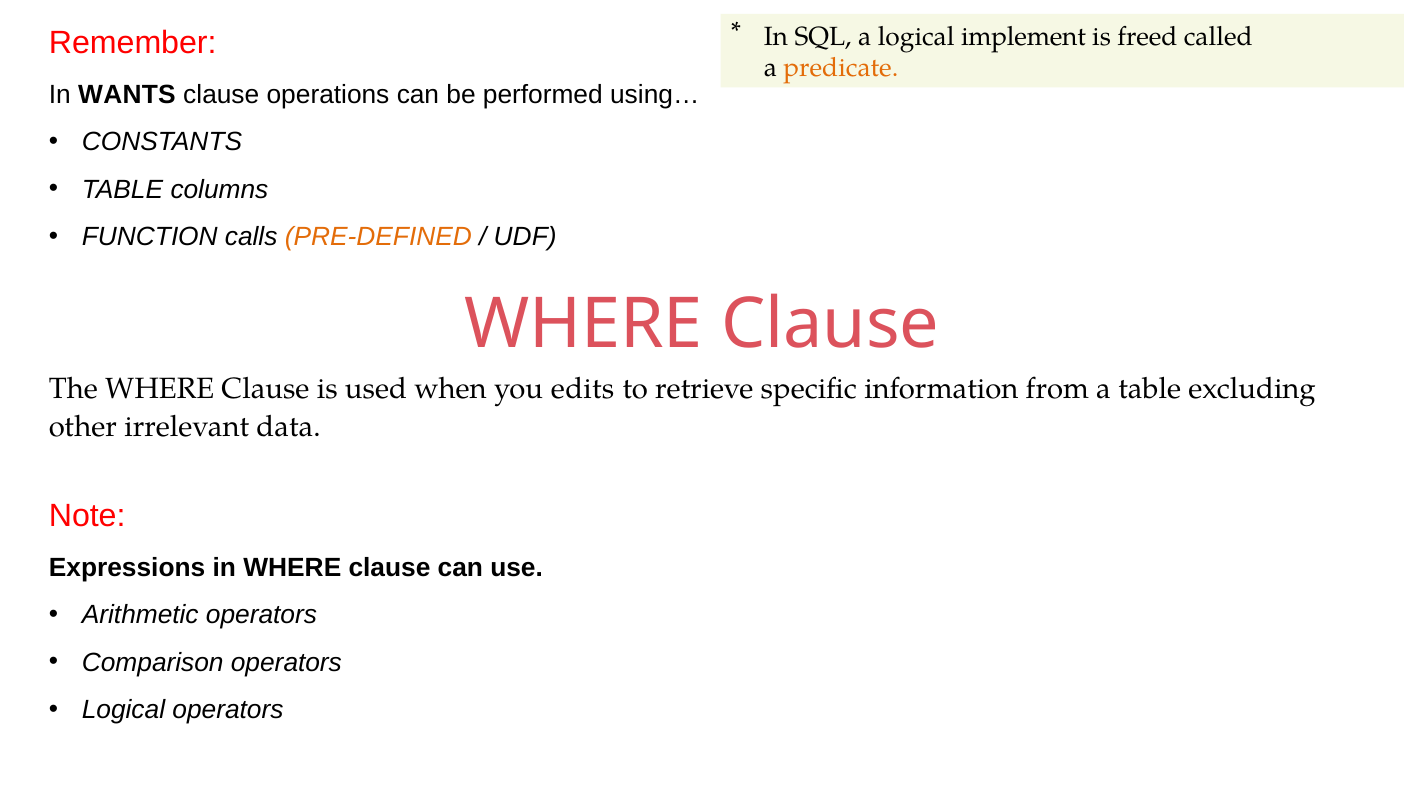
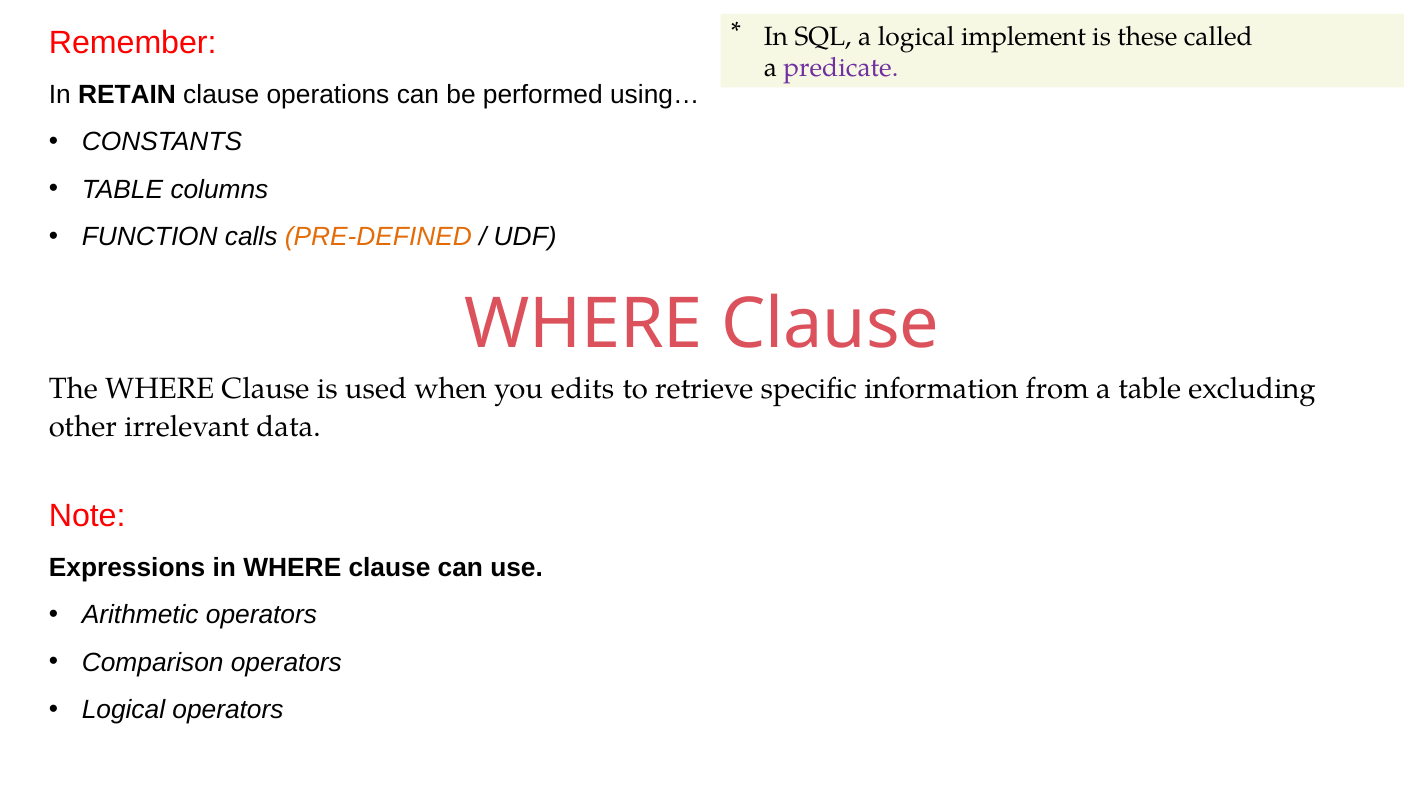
freed: freed -> these
predicate colour: orange -> purple
WANTS: WANTS -> RETAIN
